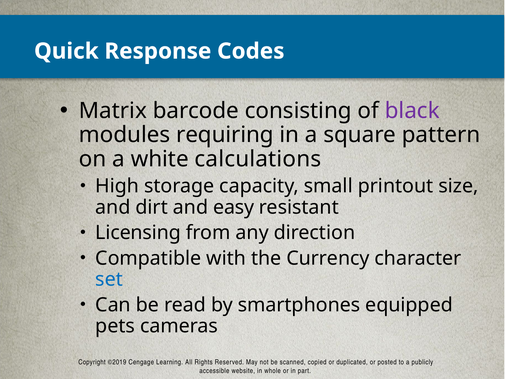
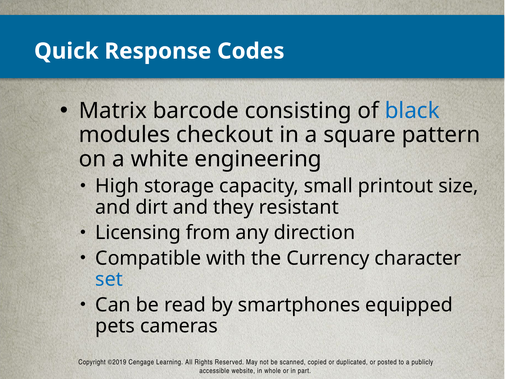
black colour: purple -> blue
requiring: requiring -> checkout
calculations: calculations -> engineering
easy: easy -> they
